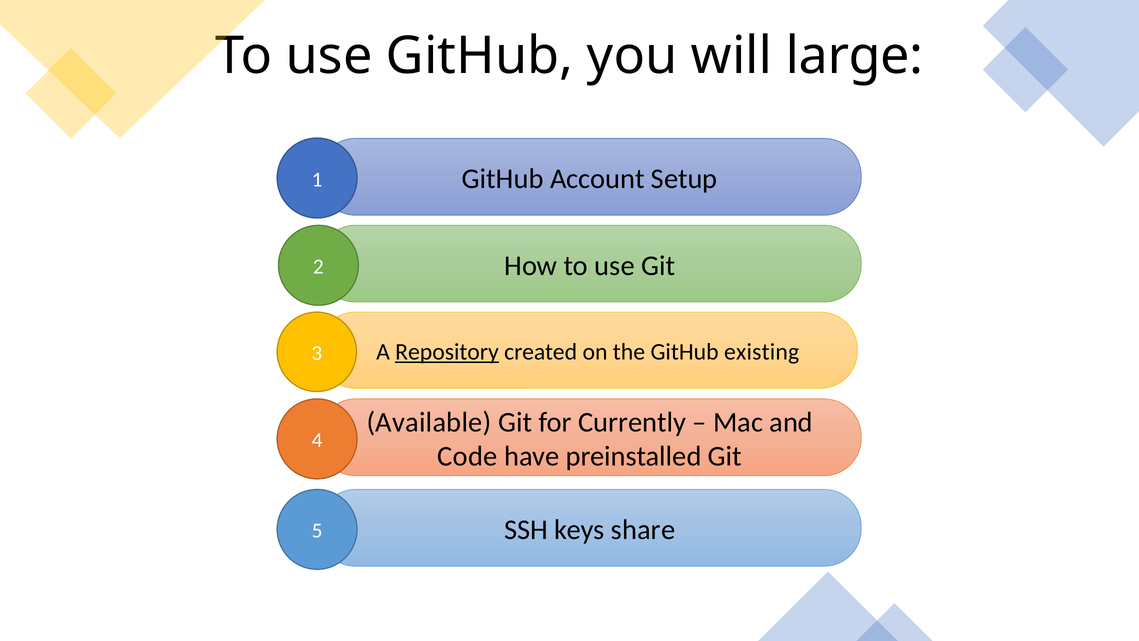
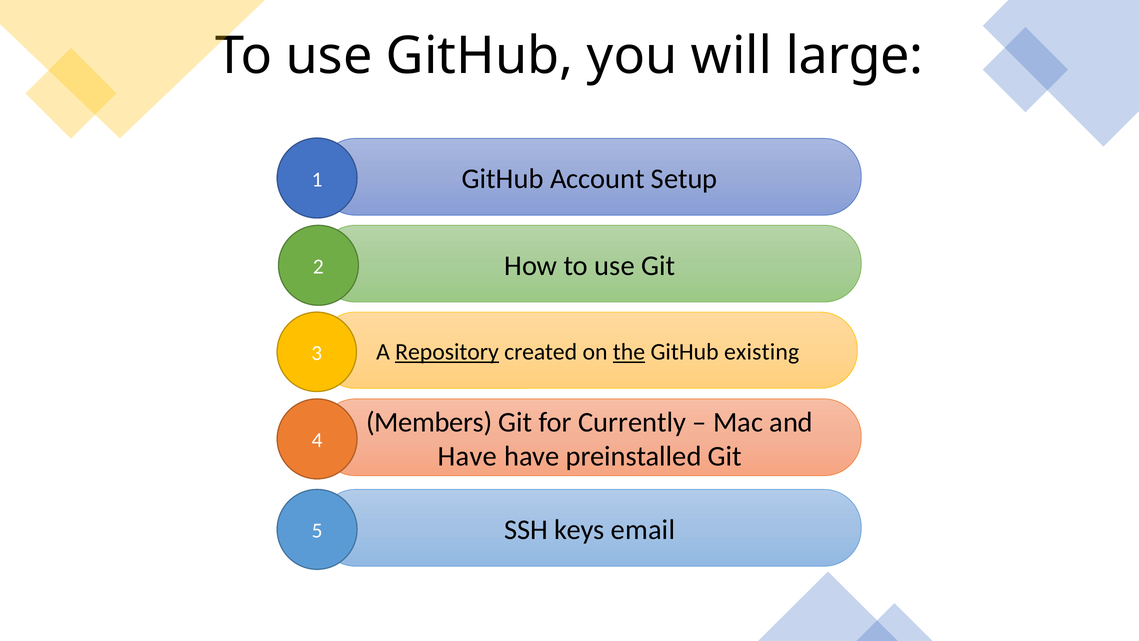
the underline: none -> present
Available: Available -> Members
Code at (468, 456): Code -> Have
share: share -> email
